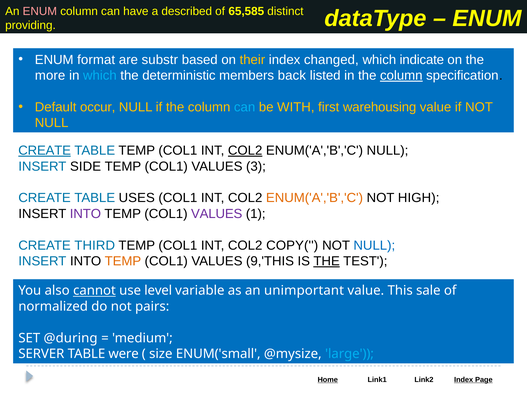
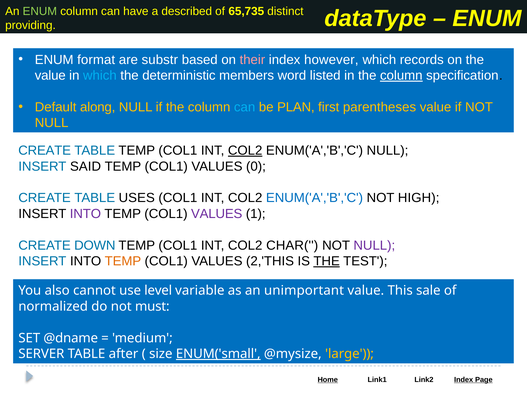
ENUM at (40, 11) colour: pink -> light green
65,585: 65,585 -> 65,735
their colour: yellow -> pink
changed: changed -> however
indicate: indicate -> records
more at (50, 76): more -> value
back: back -> word
occur: occur -> along
WITH: WITH -> PLAN
warehousing: warehousing -> parentheses
CREATE at (45, 151) underline: present -> none
SIDE: SIDE -> SAID
3: 3 -> 0
ENUM('A','B','C at (315, 198) colour: orange -> blue
THIRD: THIRD -> DOWN
COPY(: COPY( -> CHAR(
NULL at (374, 246) colour: blue -> purple
9,'THIS: 9,'THIS -> 2,'THIS
cannot underline: present -> none
pairs: pairs -> must
@during: @during -> @dname
were: were -> after
ENUM('small underline: none -> present
large colour: light blue -> yellow
